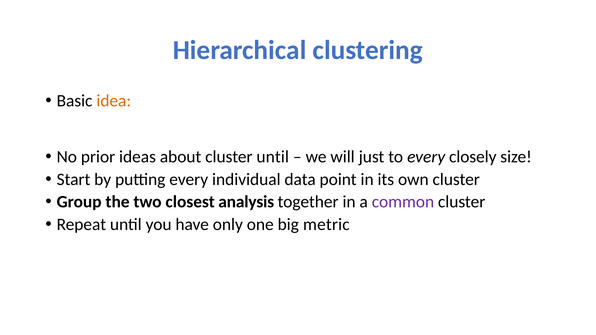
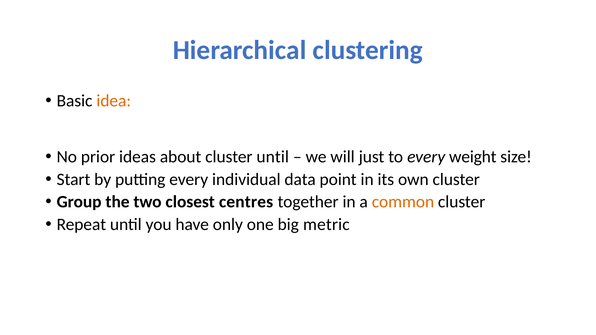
closely: closely -> weight
analysis: analysis -> centres
common colour: purple -> orange
